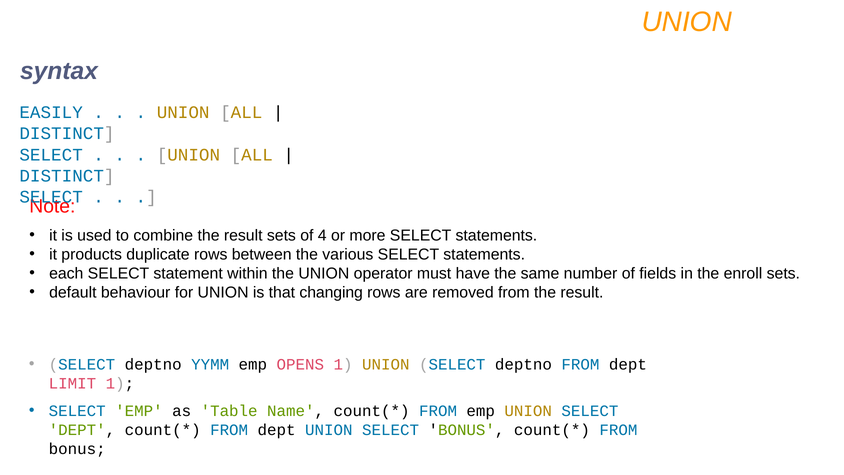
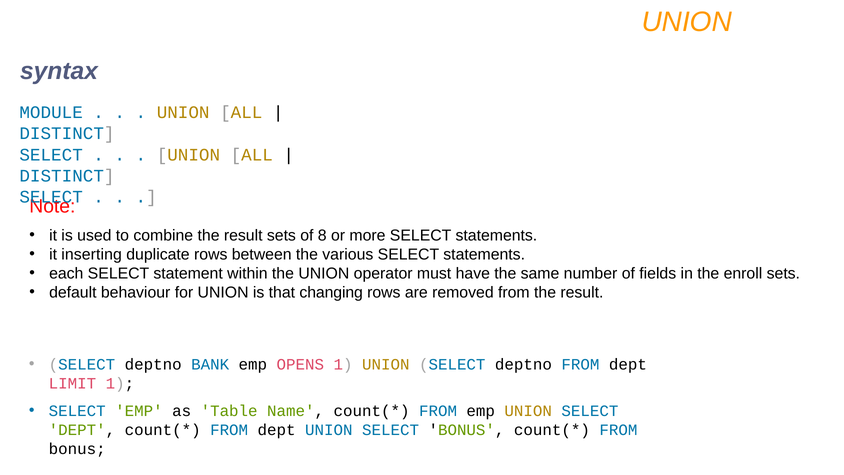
EASILY: EASILY -> MODULE
4: 4 -> 8
products: products -> inserting
YYMM: YYMM -> BANK
